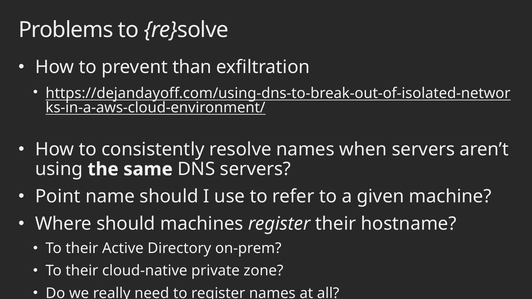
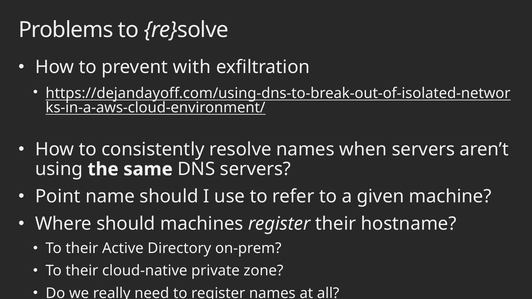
than: than -> with
